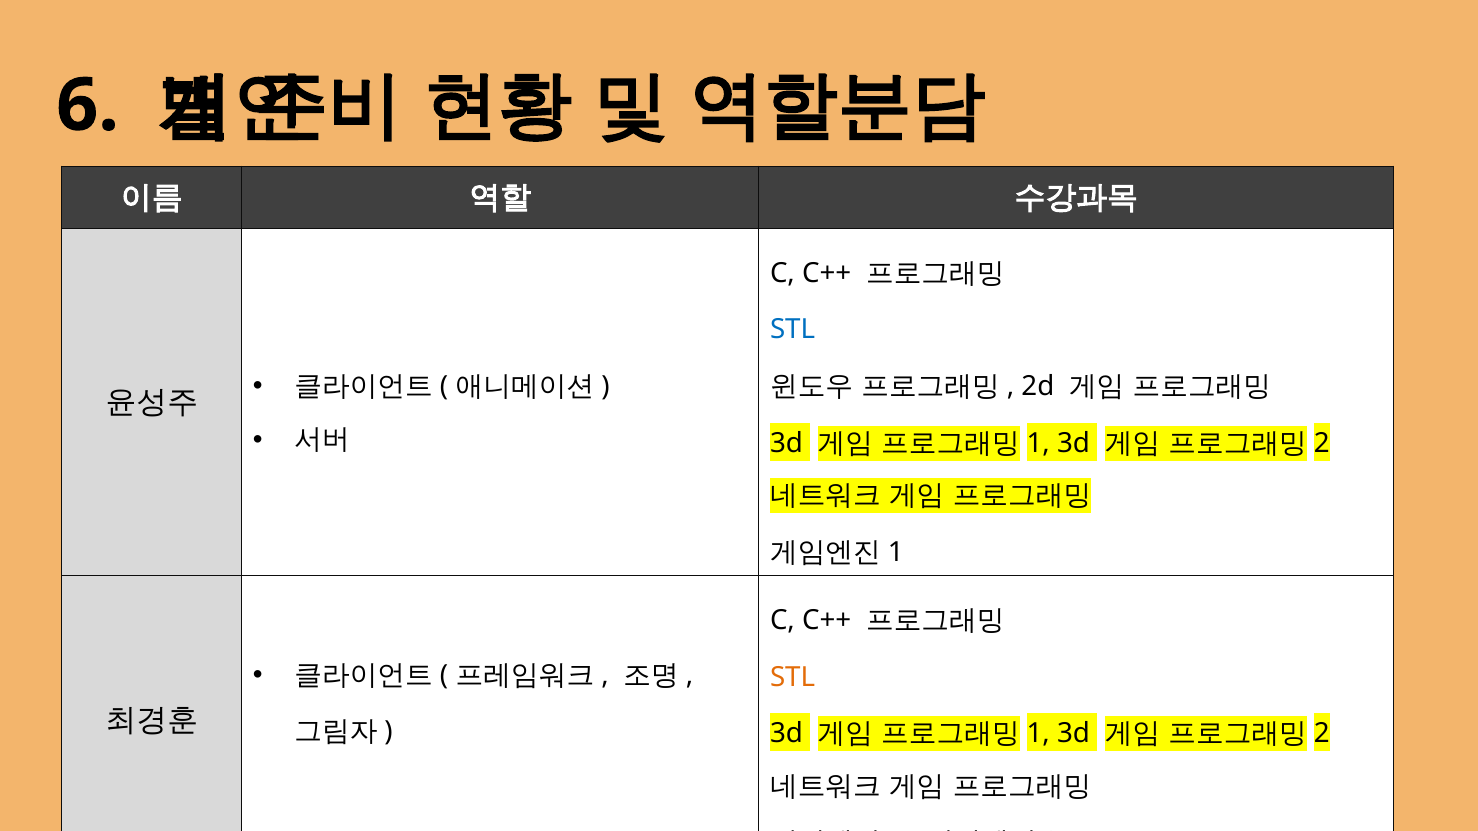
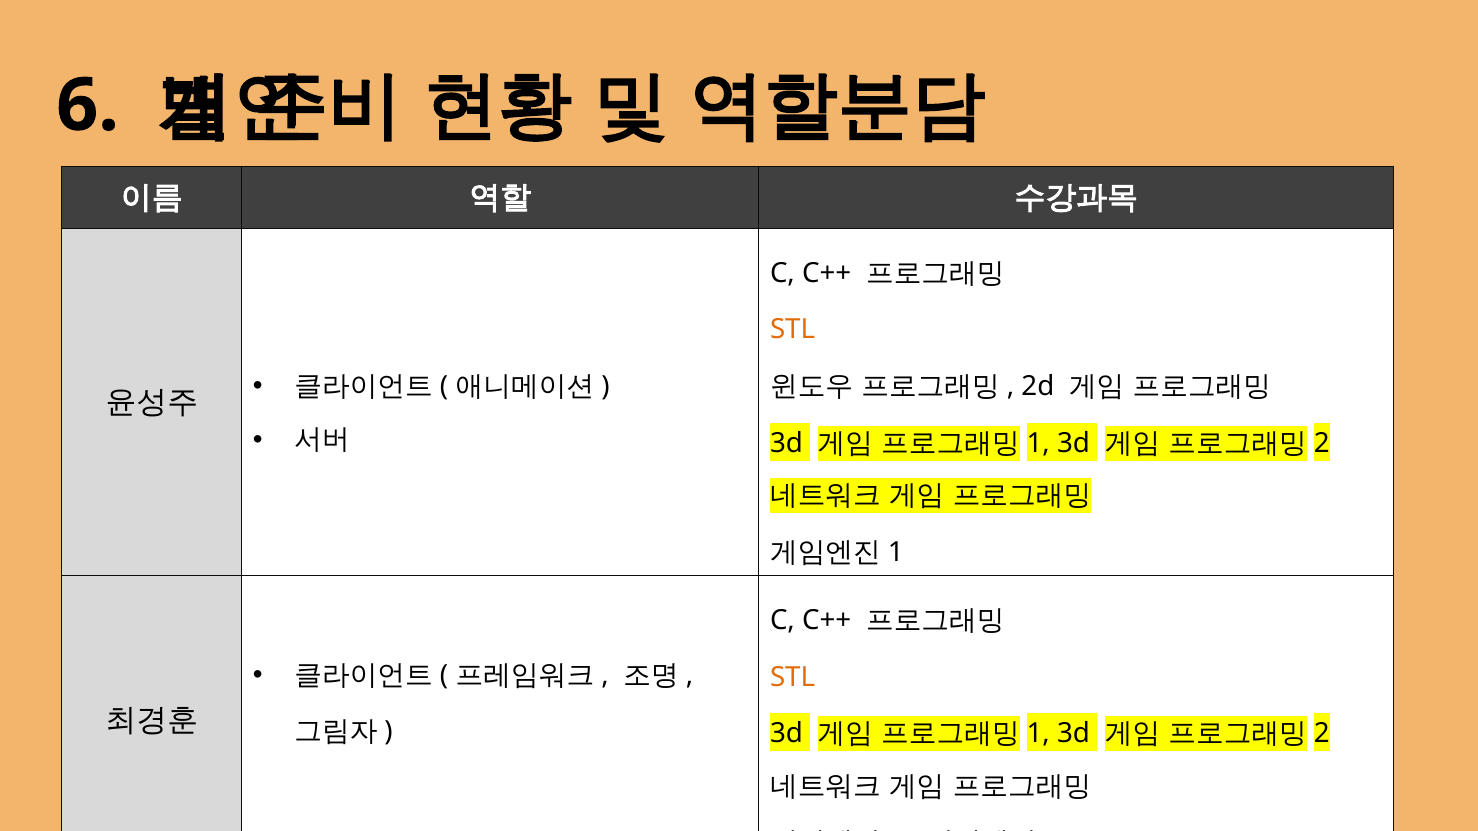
STL at (793, 330) colour: blue -> orange
